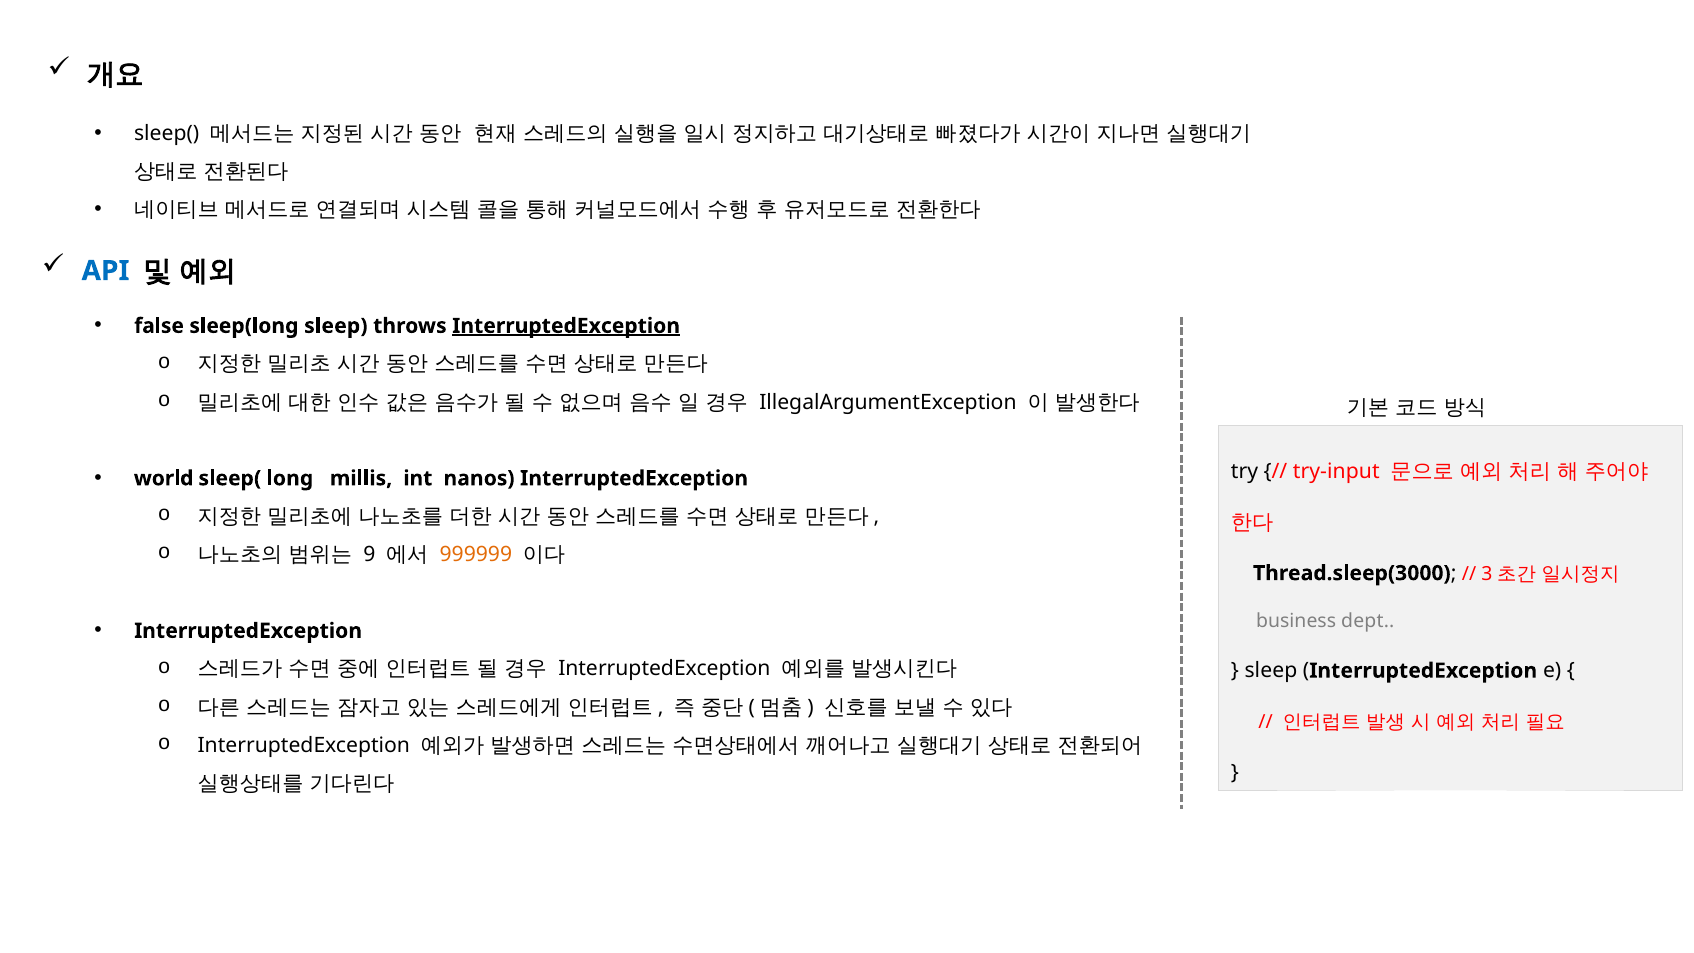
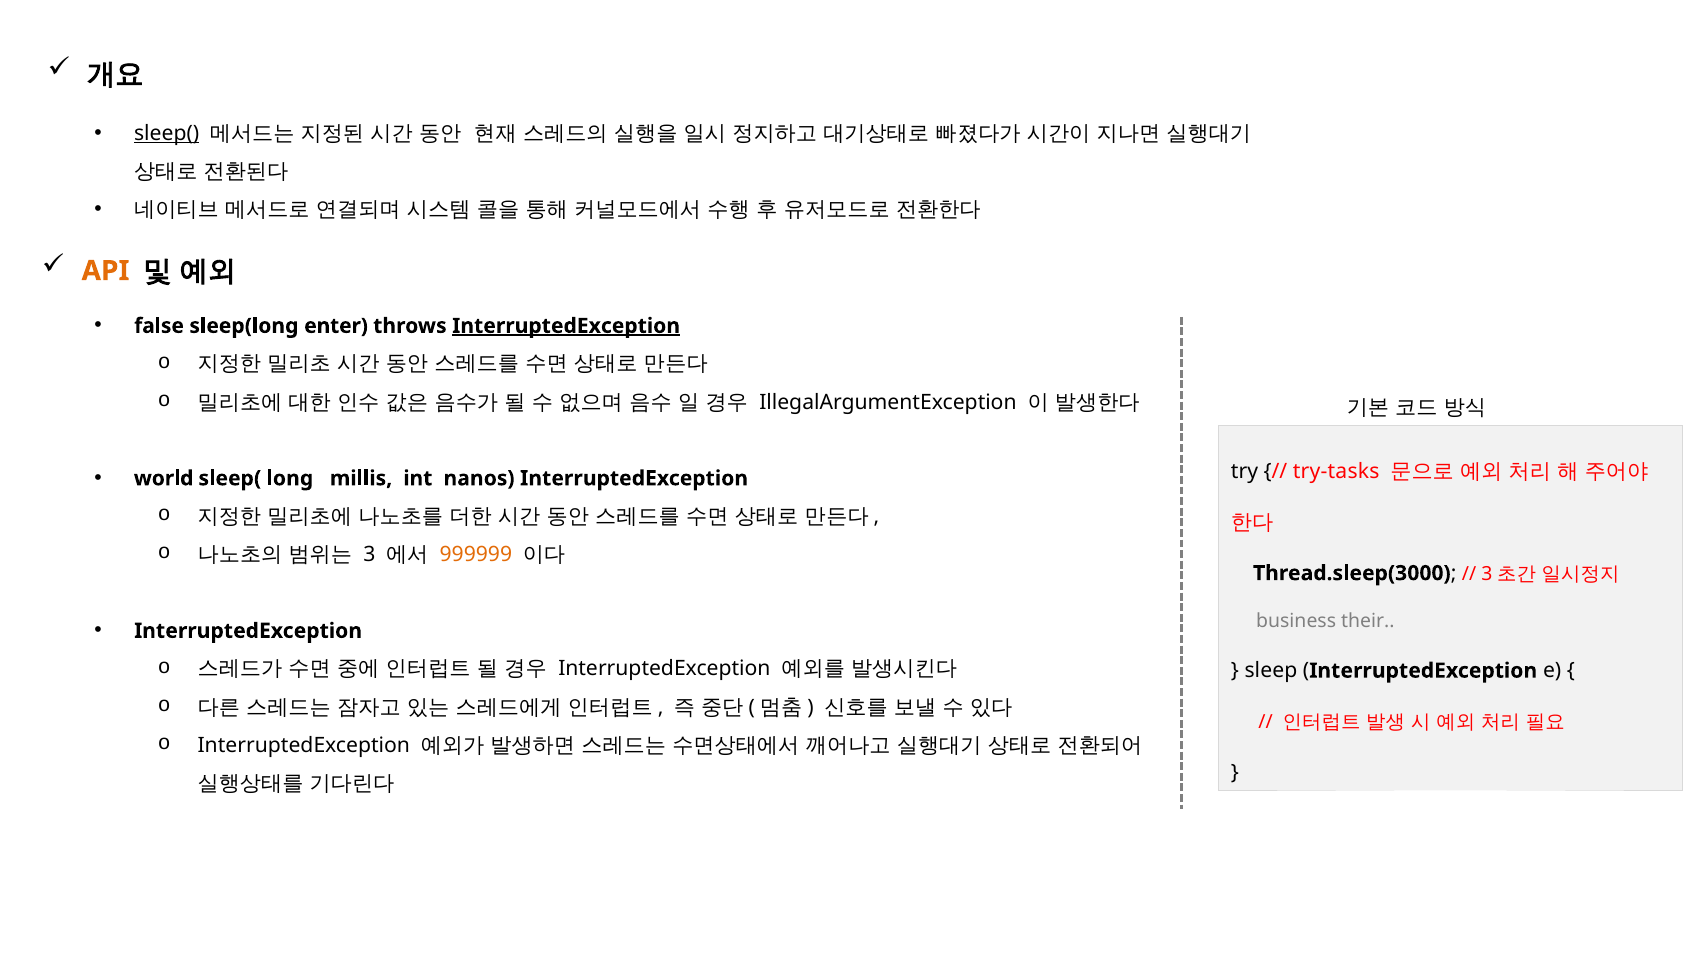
sleep( at (167, 133) underline: none -> present
API colour: blue -> orange
sleep(long sleep: sleep -> enter
try-input: try-input -> try-tasks
9: 9 -> 3
dept: dept -> their
